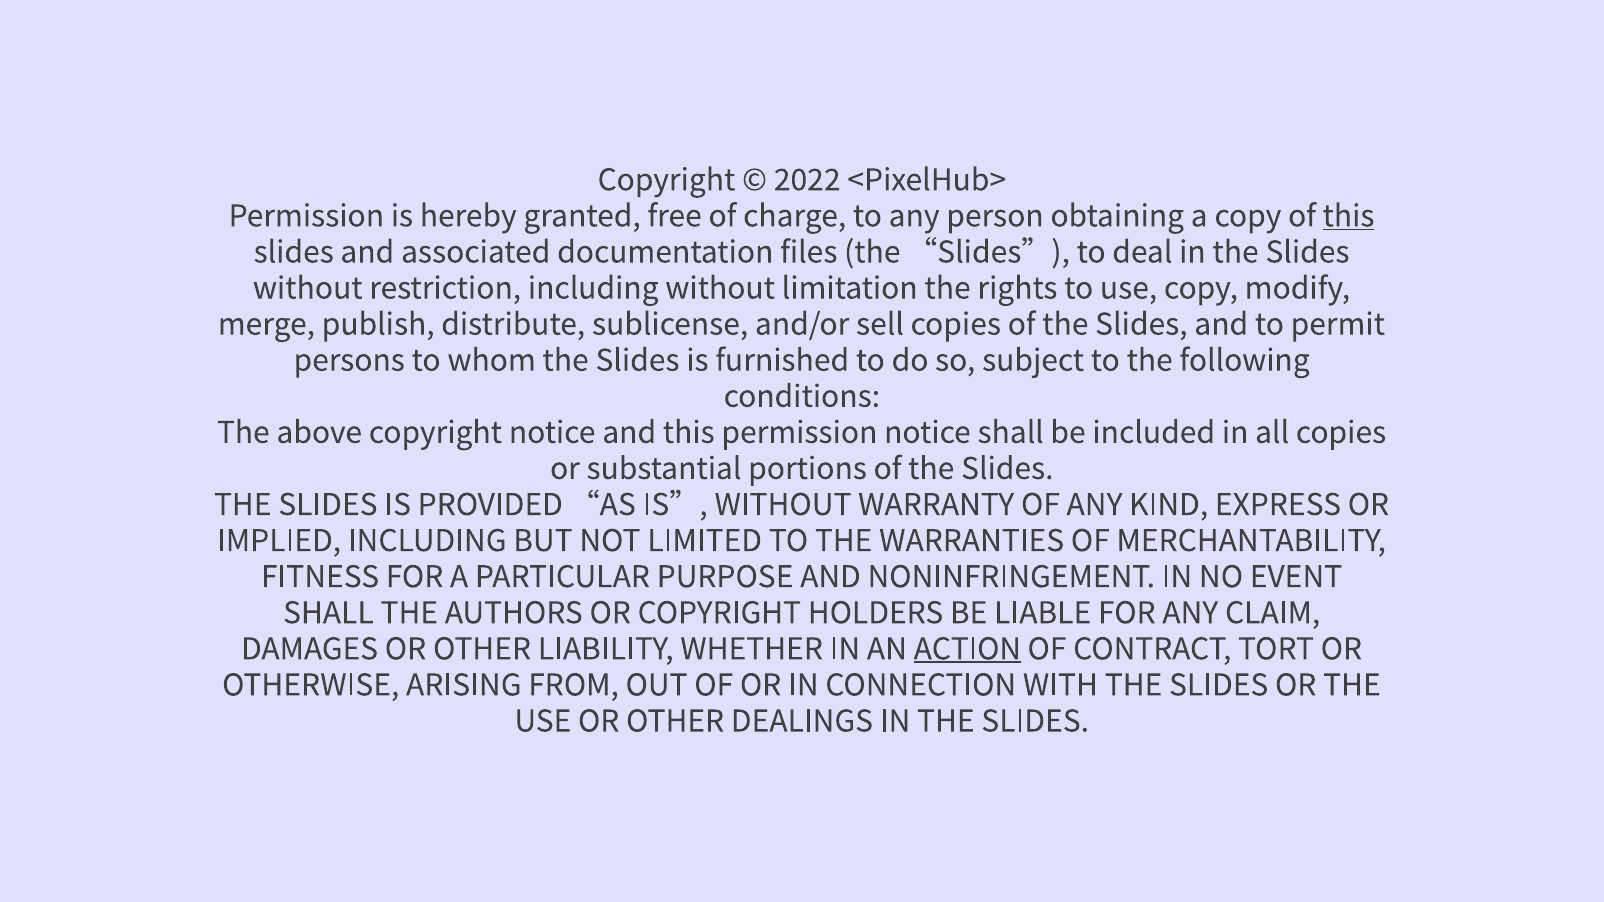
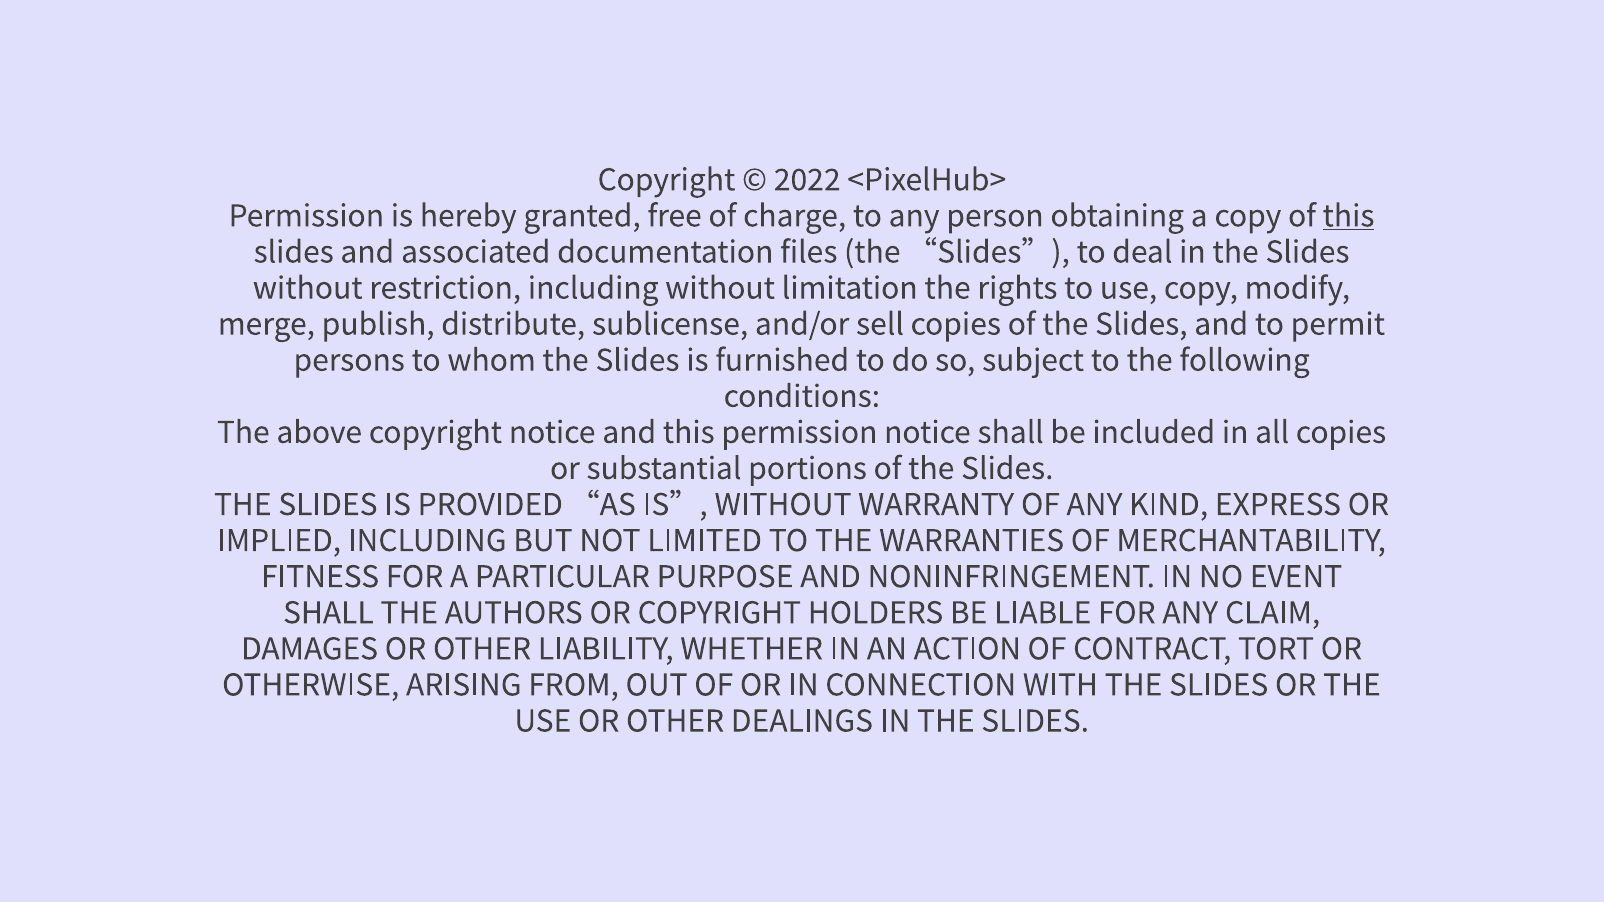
ACTION underline: present -> none
